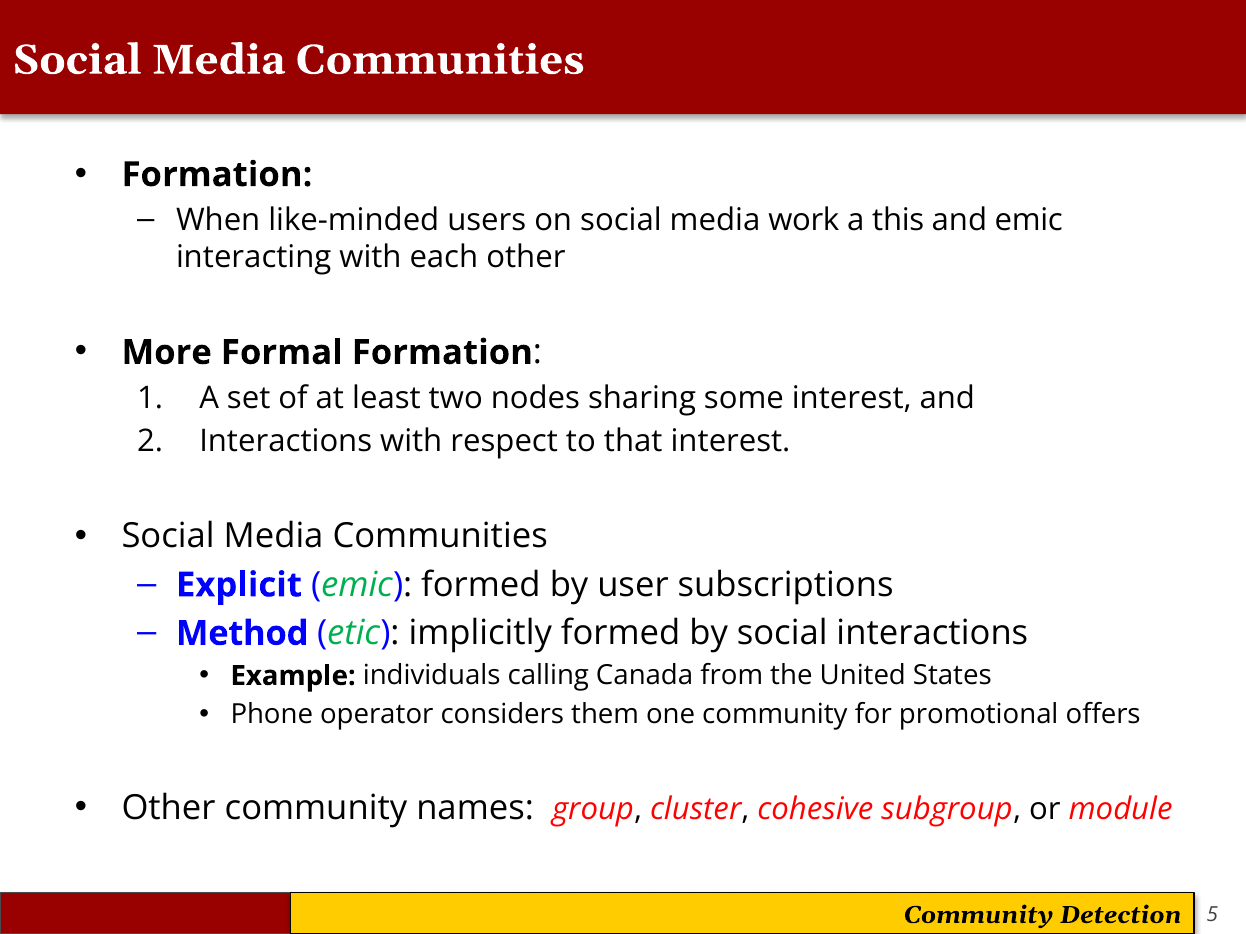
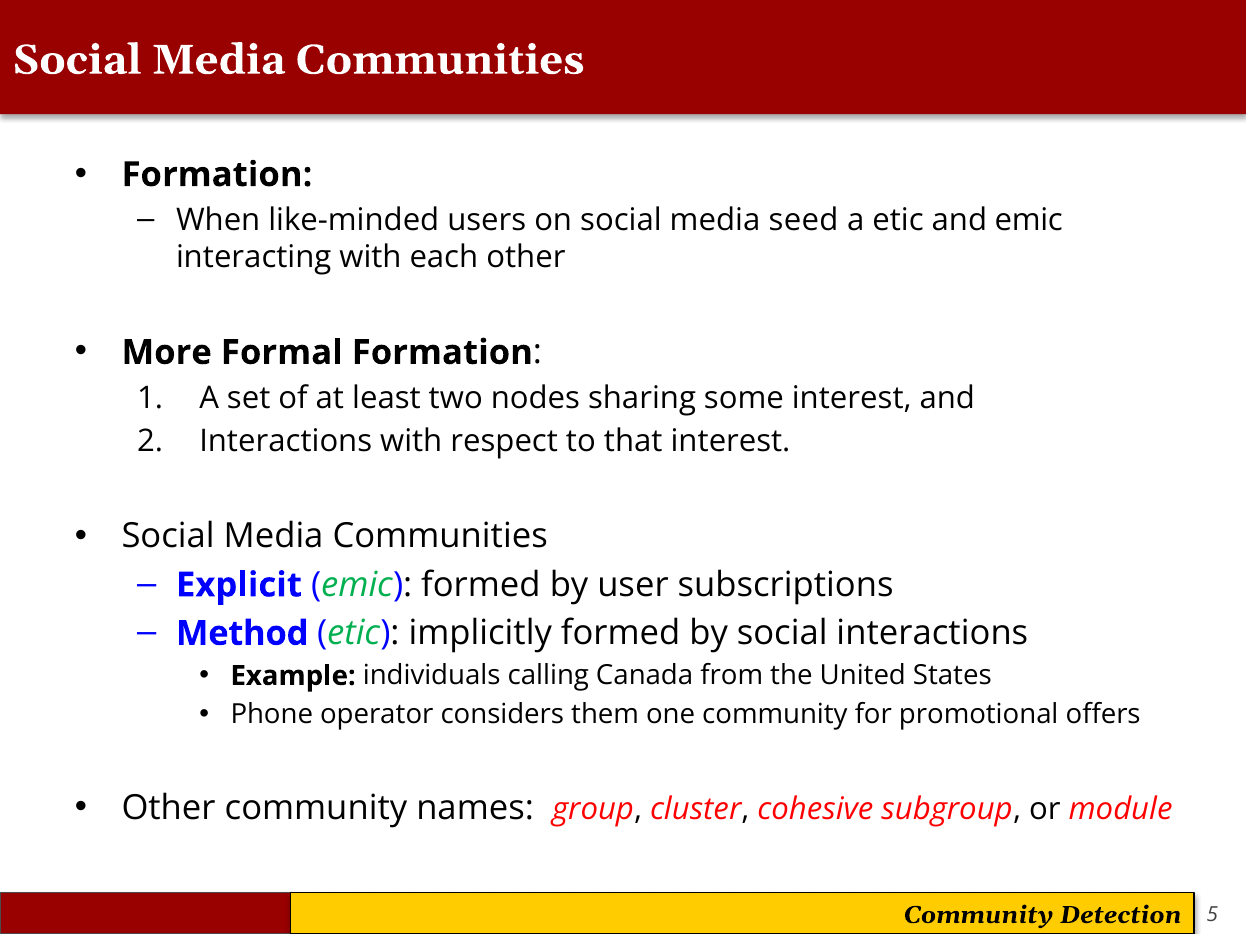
work: work -> seed
a this: this -> etic
